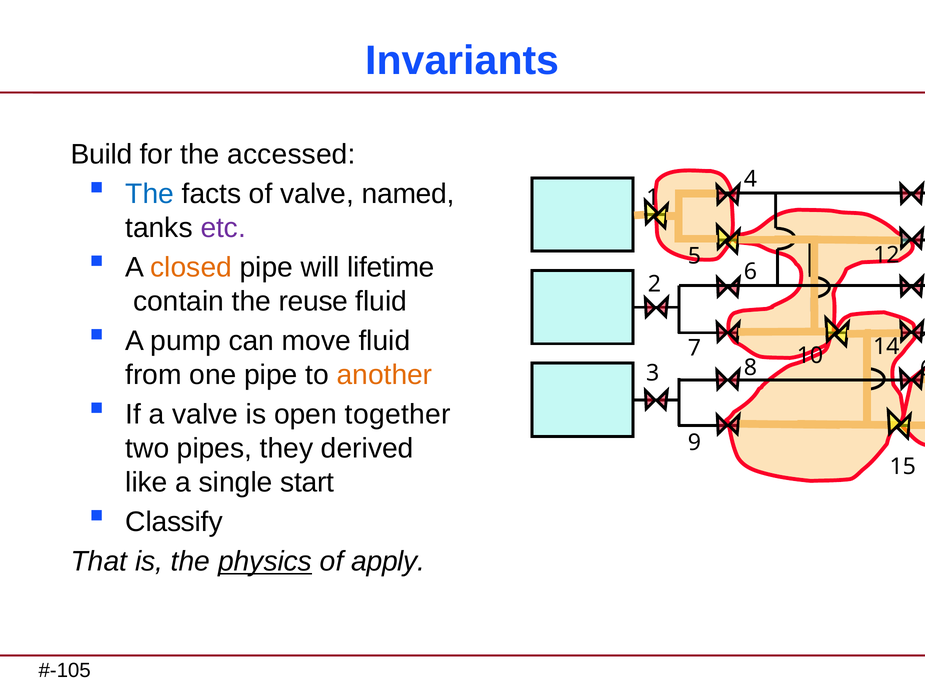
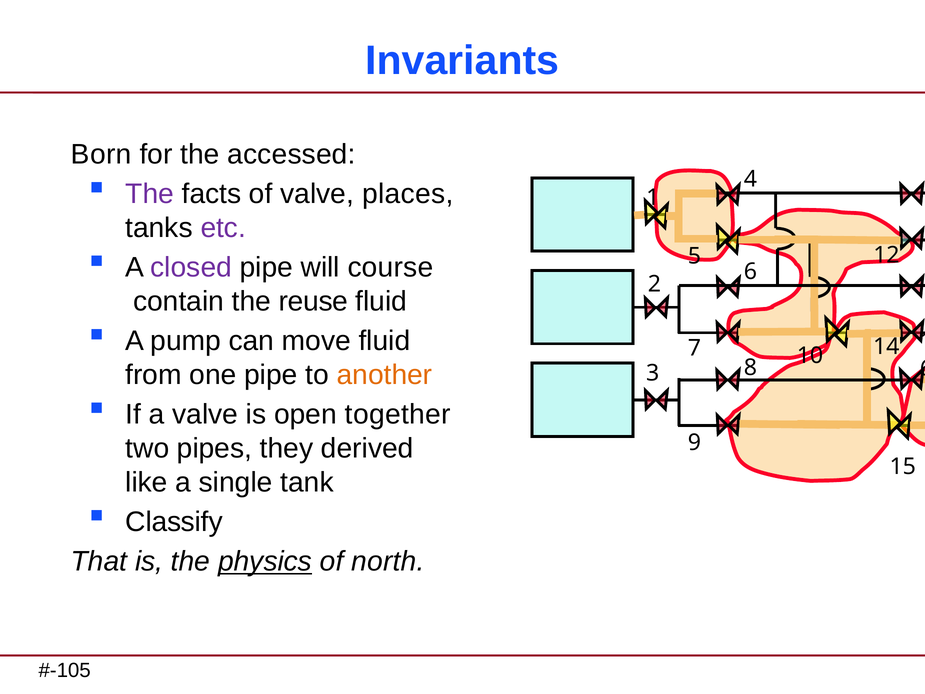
Build: Build -> Born
The at (150, 194) colour: blue -> purple
named: named -> places
closed colour: orange -> purple
lifetime: lifetime -> course
start: start -> tank
apply: apply -> north
